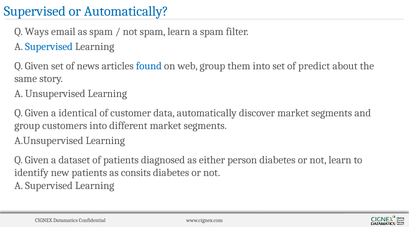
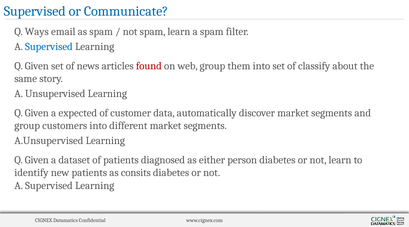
or Automatically: Automatically -> Communicate
found colour: blue -> red
predict: predict -> classify
identical: identical -> expected
